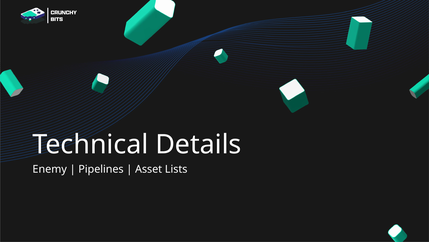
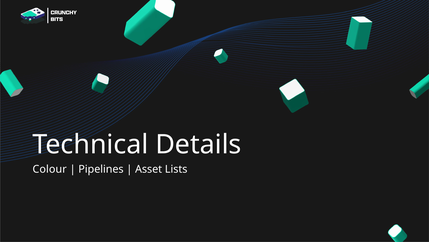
Enemy: Enemy -> Colour
